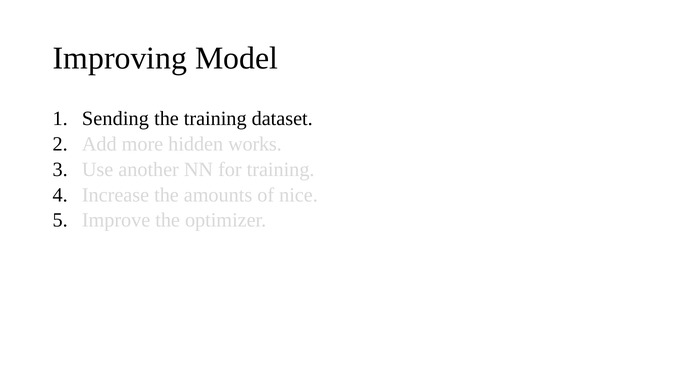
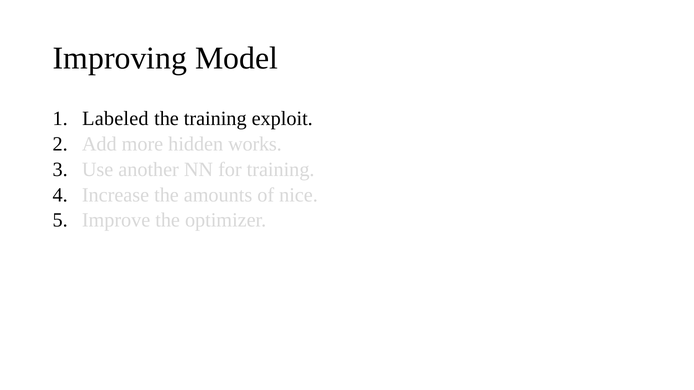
Sending: Sending -> Labeled
dataset: dataset -> exploit
